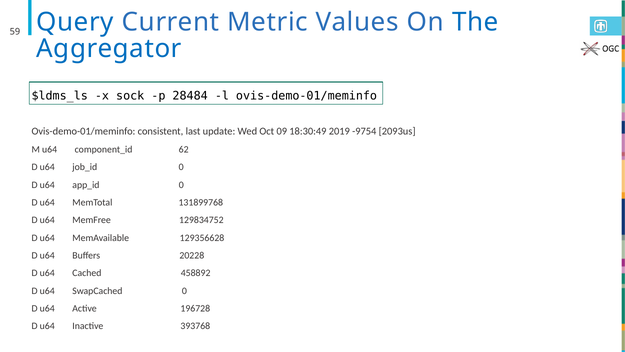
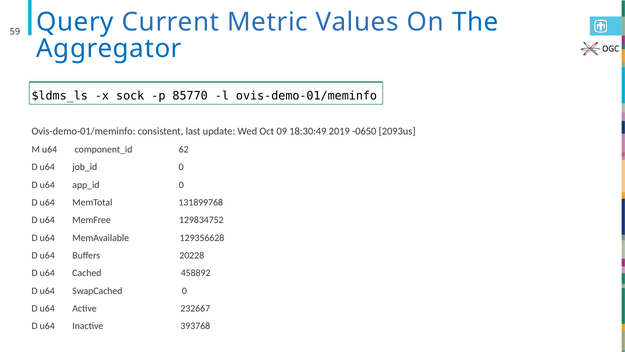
28484: 28484 -> 85770
-9754: -9754 -> -0650
196728: 196728 -> 232667
